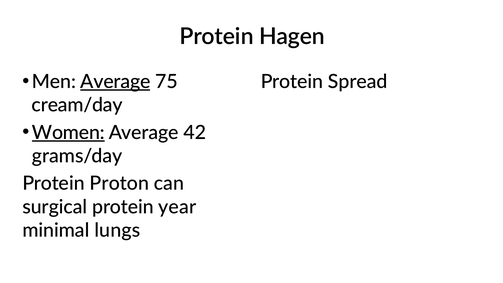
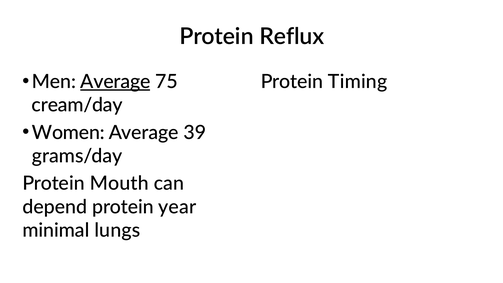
Hagen: Hagen -> Reflux
Spread: Spread -> Timing
Women underline: present -> none
42: 42 -> 39
Proton: Proton -> Mouth
surgical: surgical -> depend
